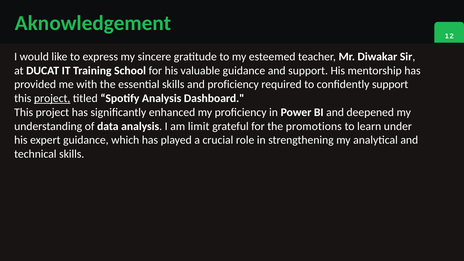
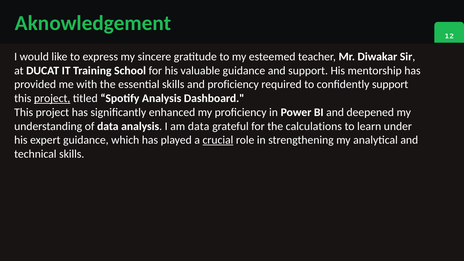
am limit: limit -> data
promotions: promotions -> calculations
crucial underline: none -> present
